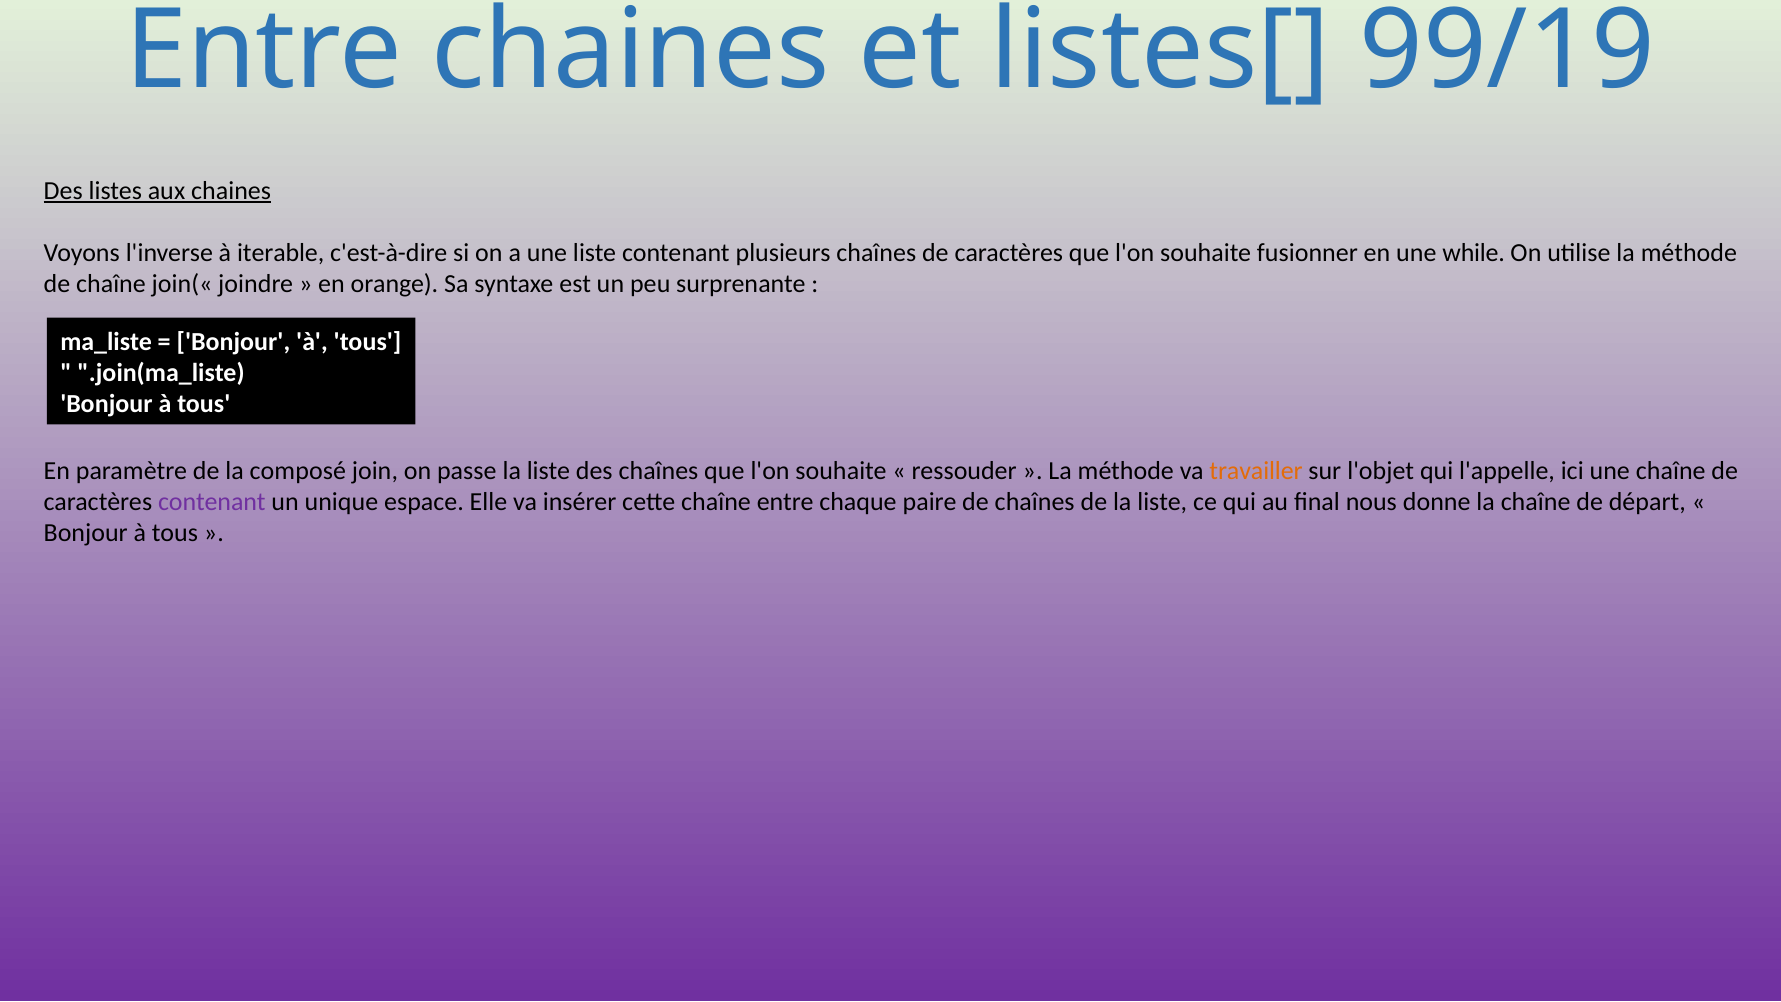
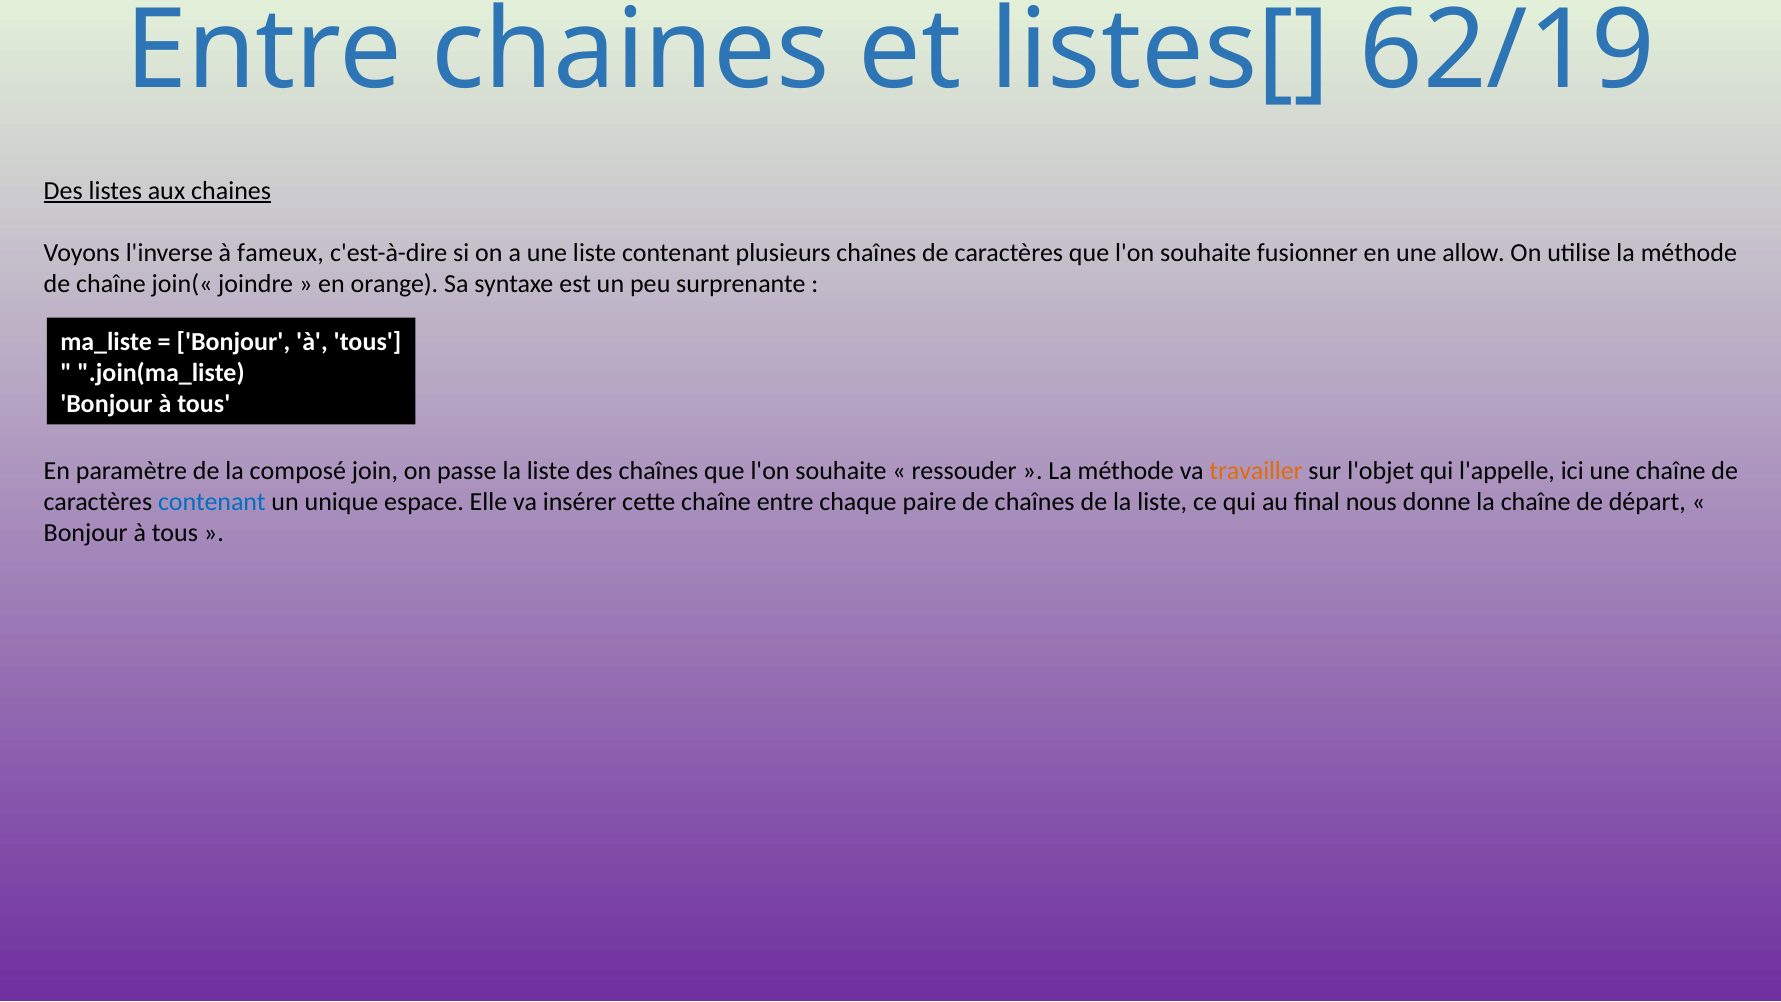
99/19: 99/19 -> 62/19
iterable: iterable -> fameux
while: while -> allow
contenant at (212, 502) colour: purple -> blue
